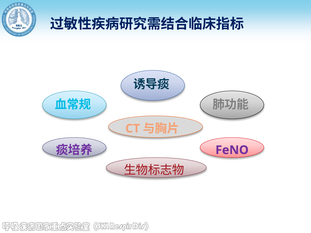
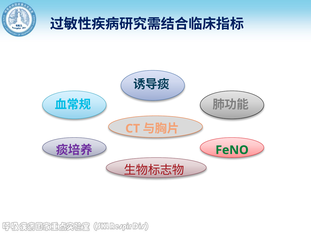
FeNO colour: purple -> green
